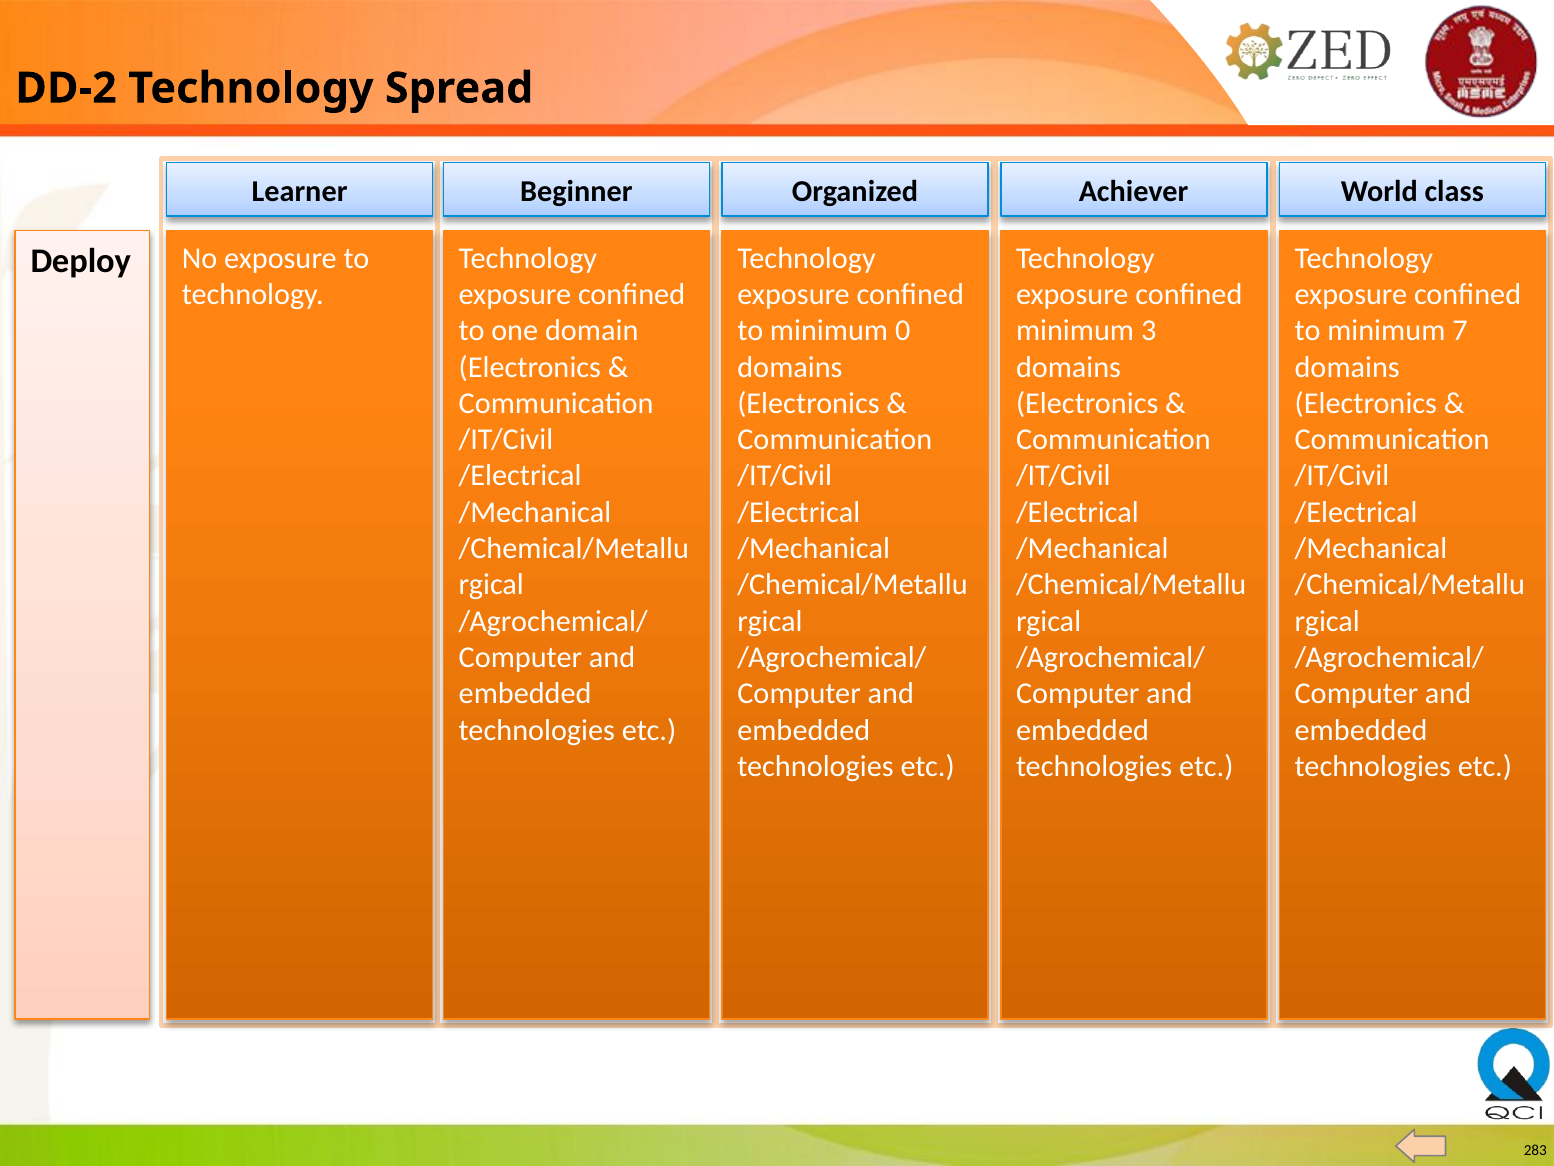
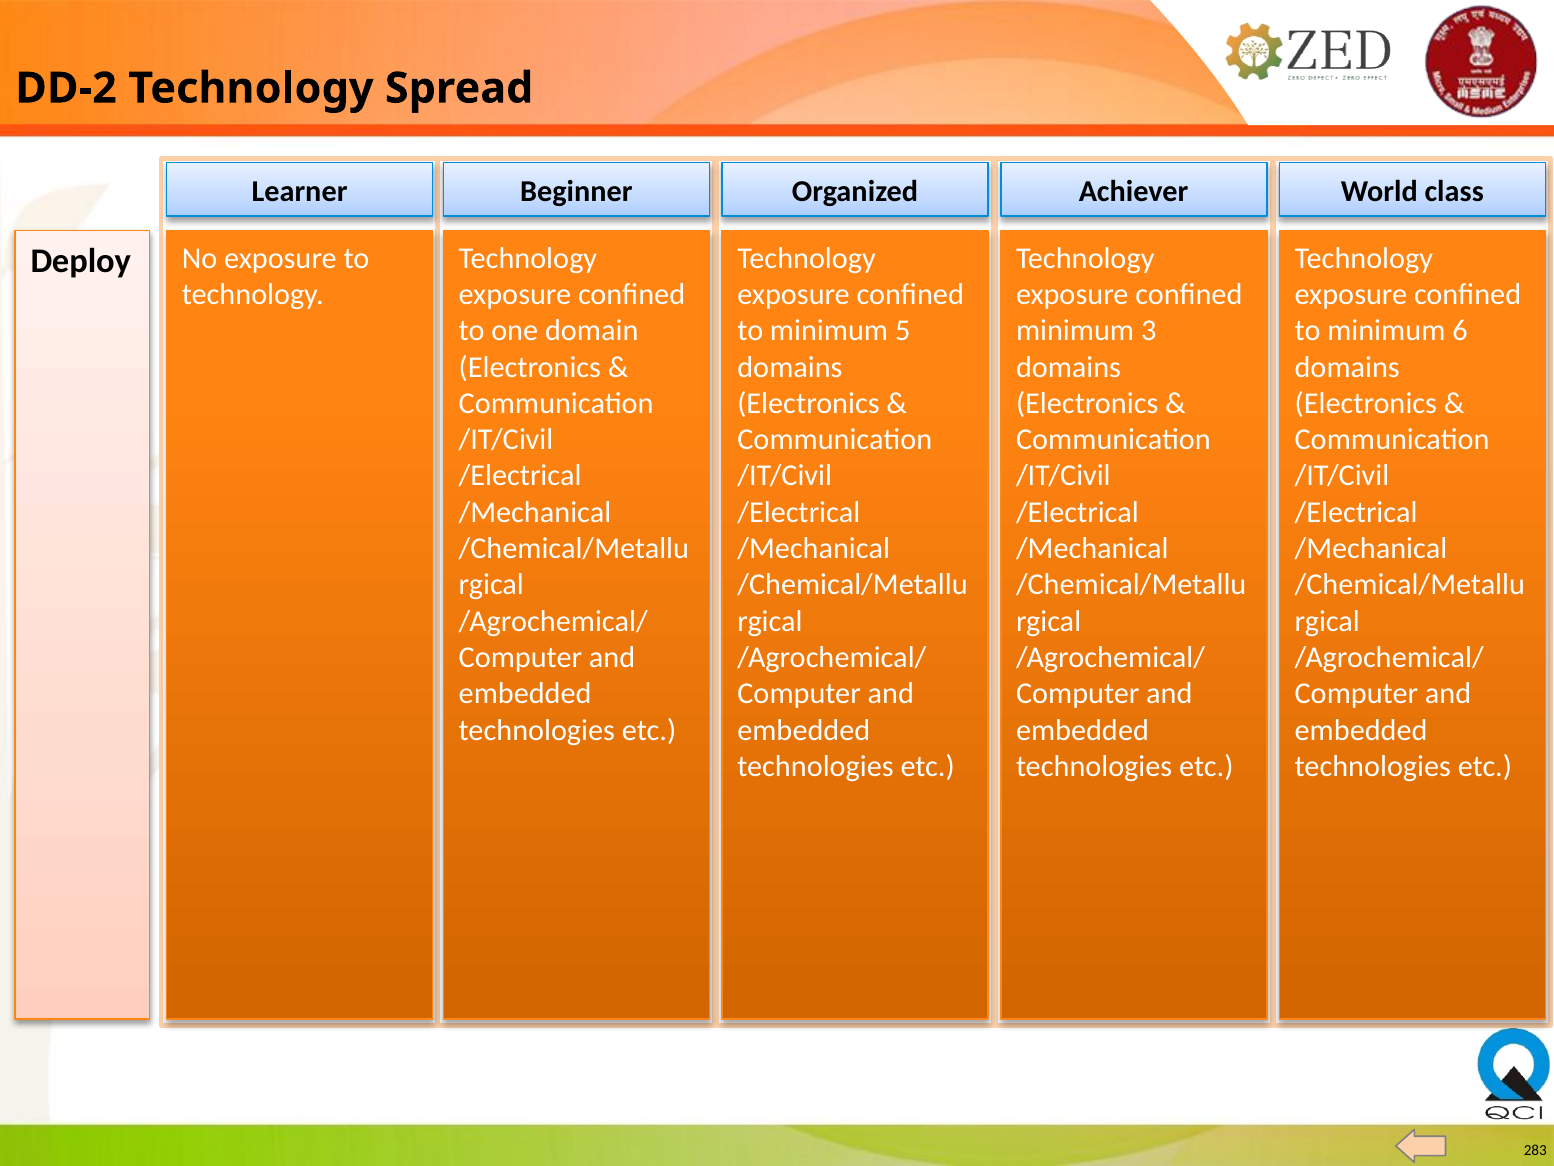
0: 0 -> 5
7: 7 -> 6
